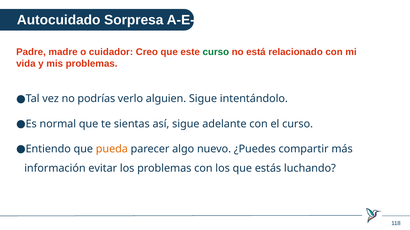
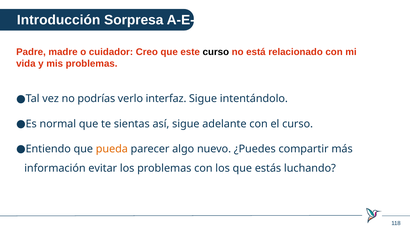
Autocuidado: Autocuidado -> Introducción
curso at (216, 52) colour: green -> black
alguien: alguien -> interfaz
